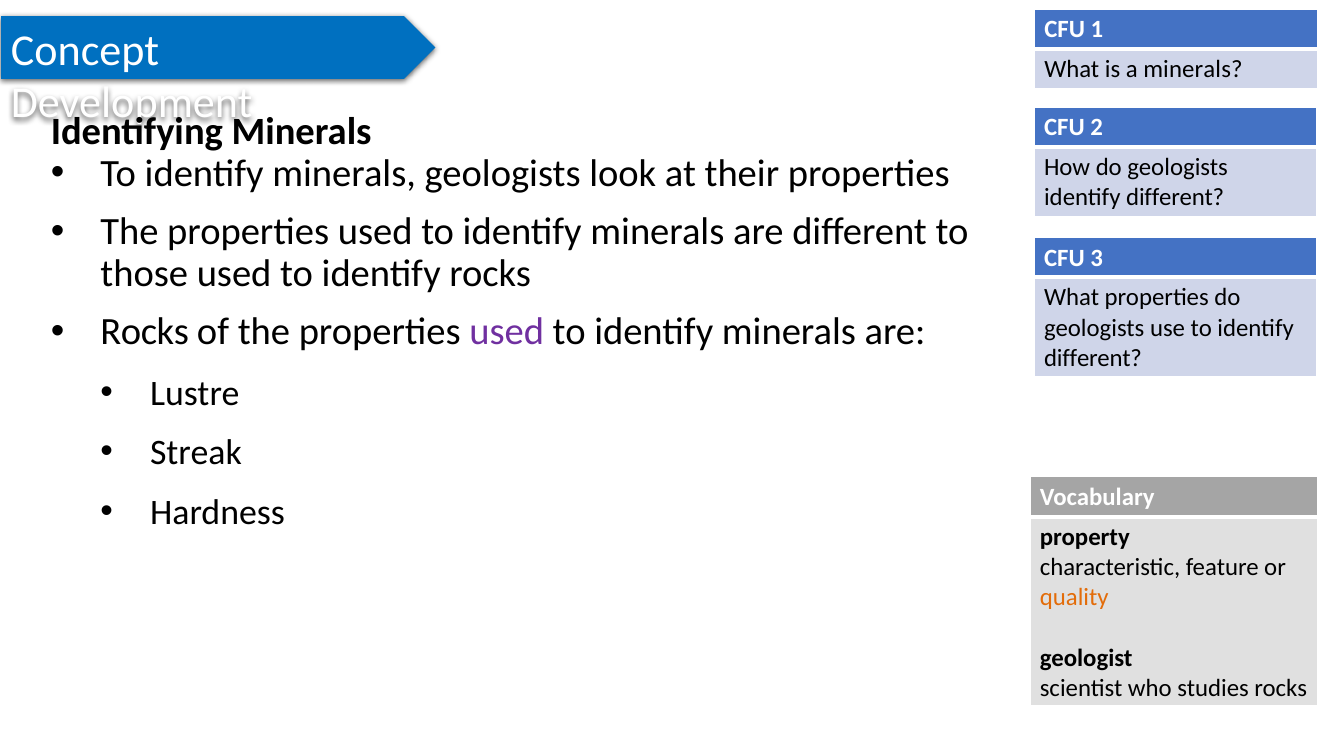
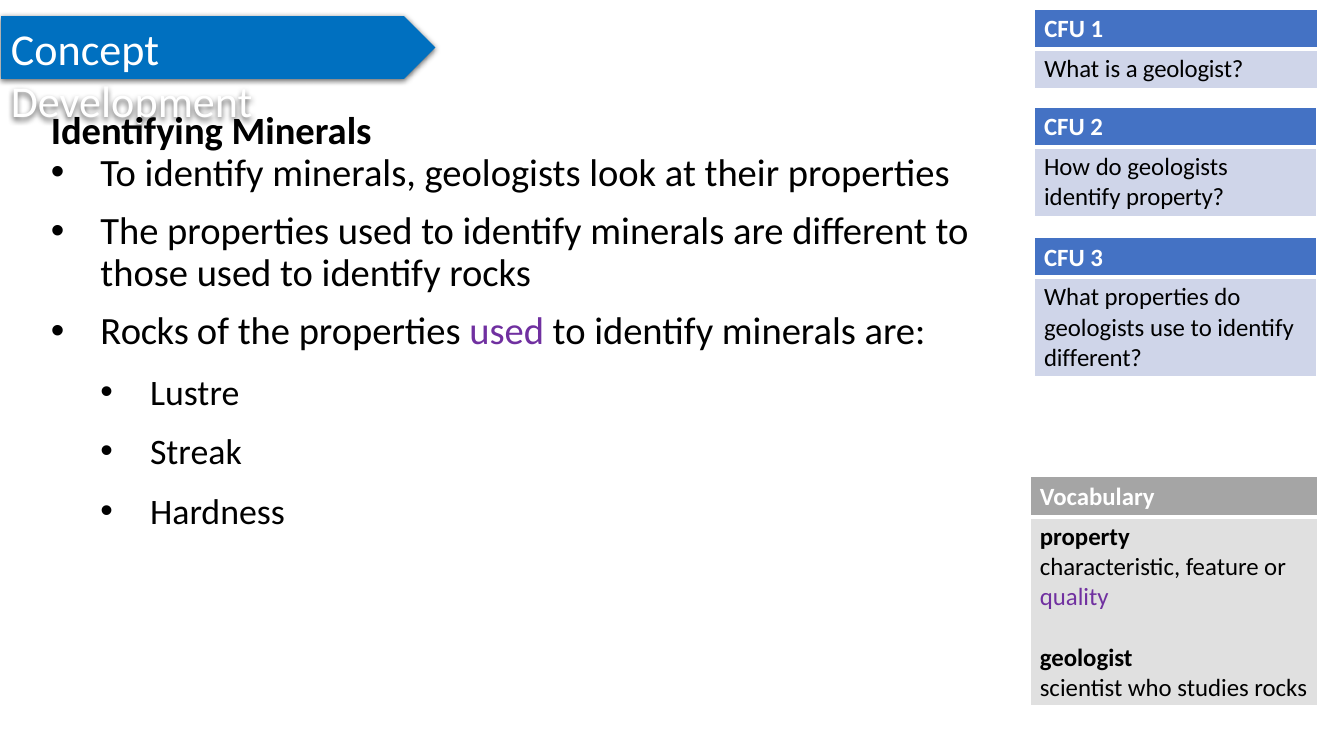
a minerals: minerals -> geologist
different at (1175, 198): different -> property
quality colour: orange -> purple
